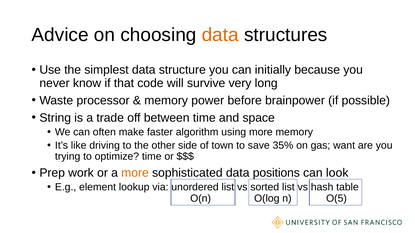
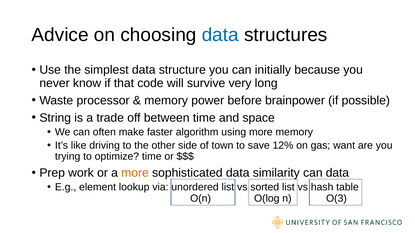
data at (220, 35) colour: orange -> blue
35%: 35% -> 12%
positions: positions -> similarity
can look: look -> data
O(5: O(5 -> O(3
